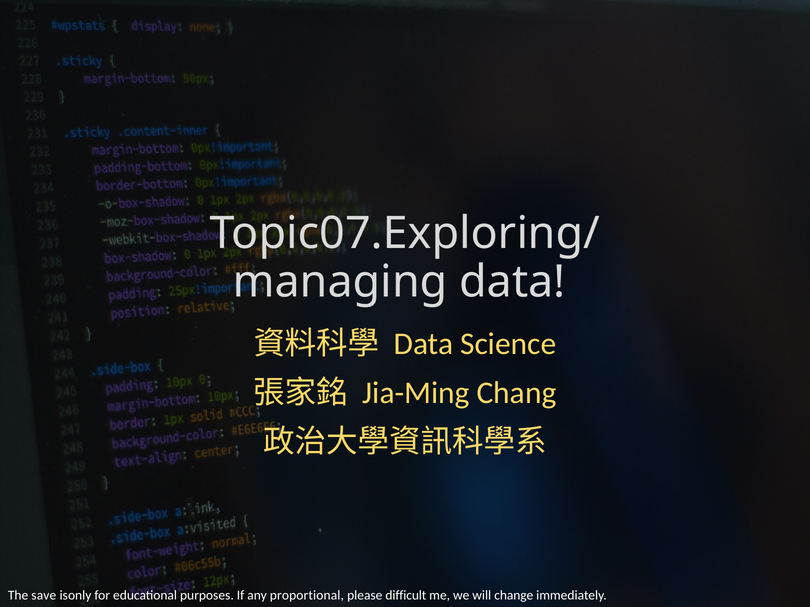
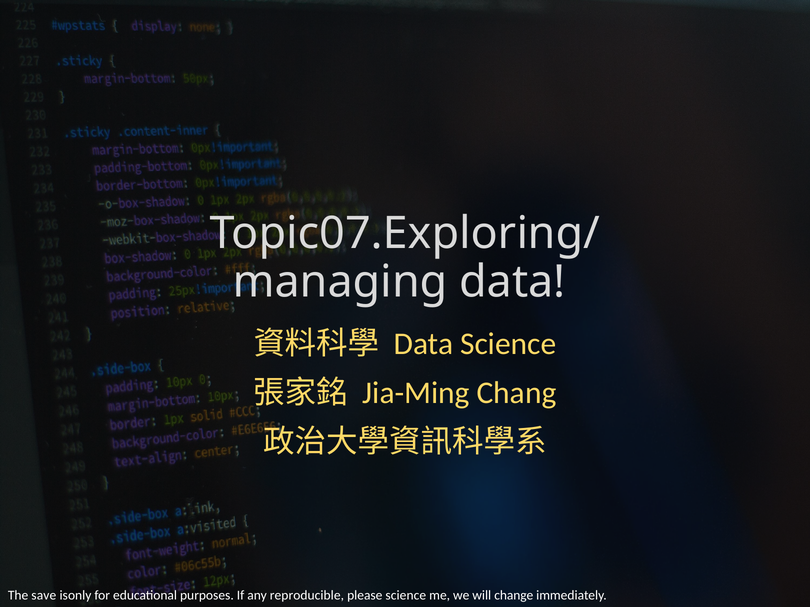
proportional: proportional -> reproducible
please difficult: difficult -> science
